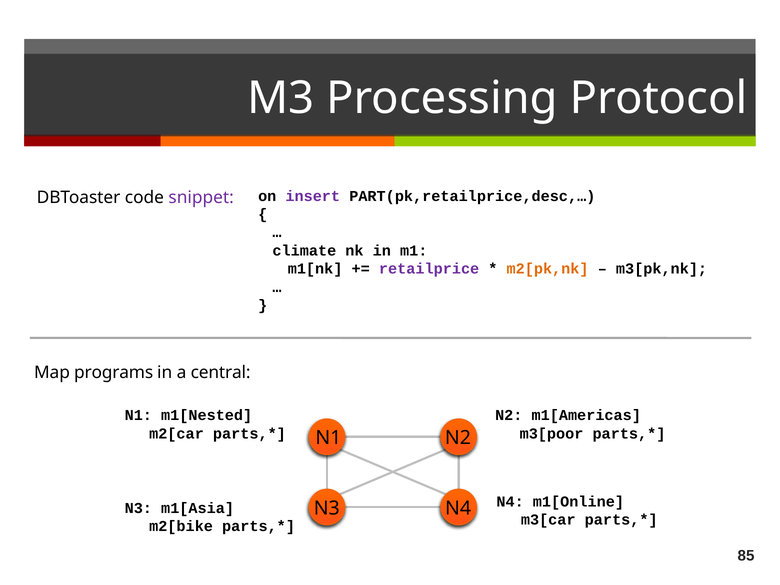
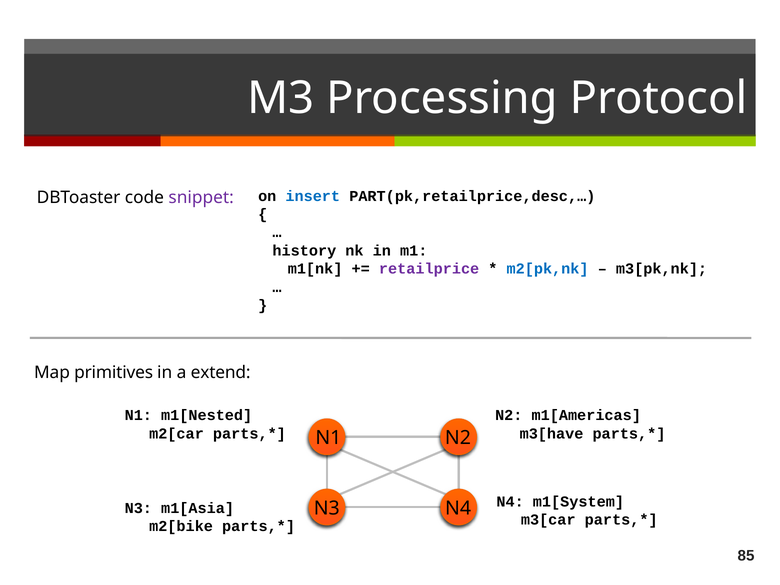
insert colour: purple -> blue
climate: climate -> history
m2[pk,nk colour: orange -> blue
programs: programs -> primitives
central: central -> extend
m3[poor: m3[poor -> m3[have
m1[Online: m1[Online -> m1[System
